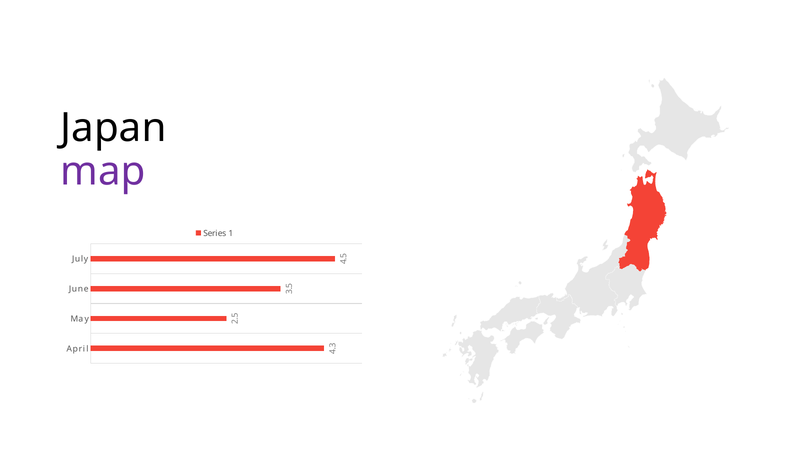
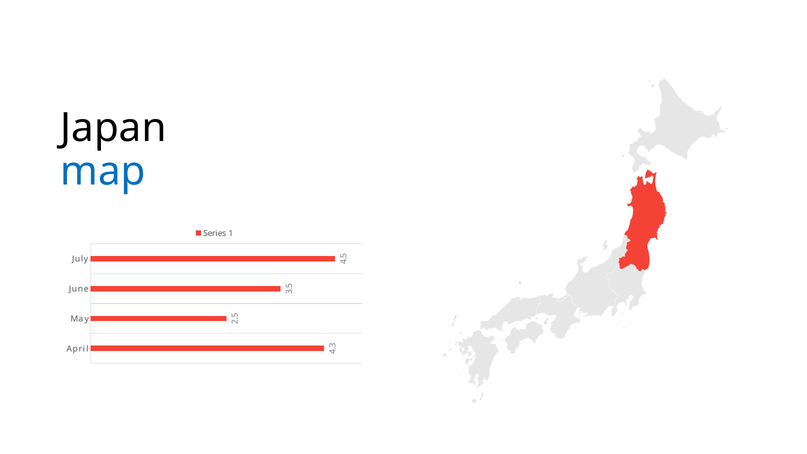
map colour: purple -> blue
